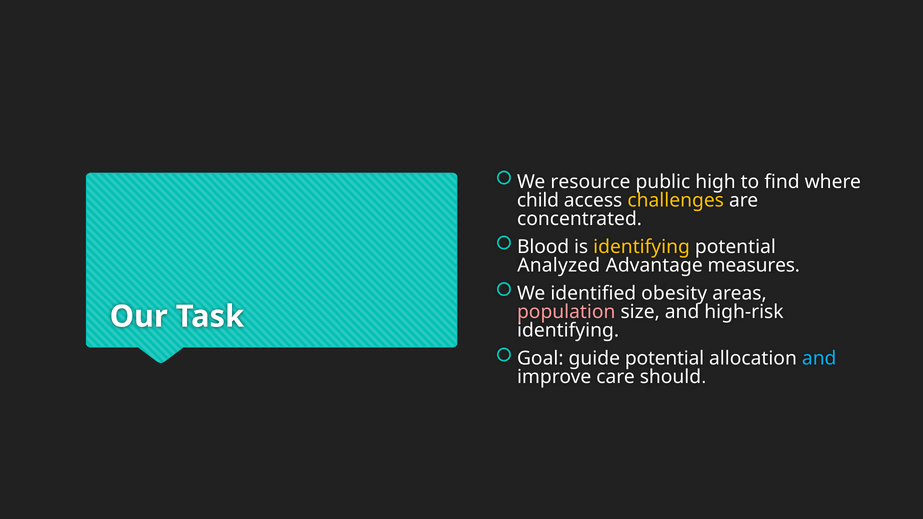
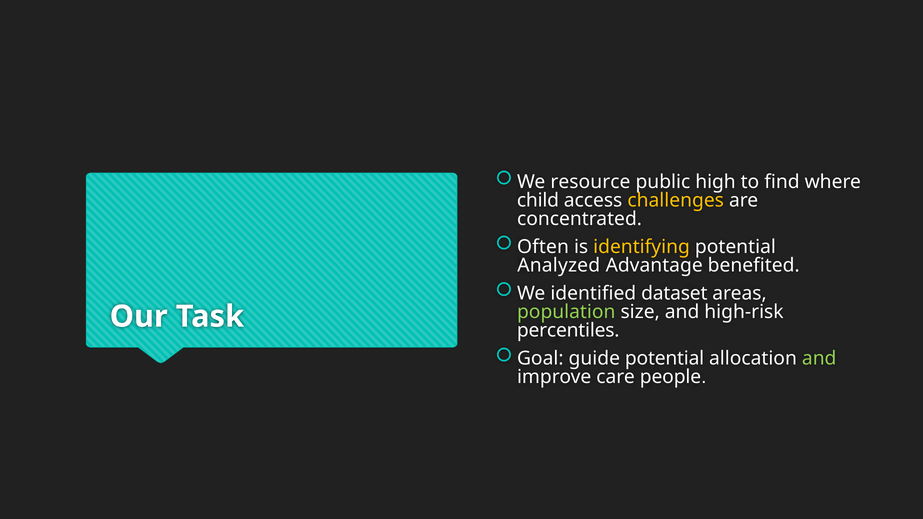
Blood: Blood -> Often
measures: measures -> benefited
obesity: obesity -> dataset
population colour: pink -> light green
identifying at (568, 330): identifying -> percentiles
and at (819, 359) colour: light blue -> light green
should: should -> people
